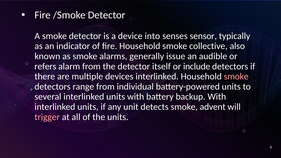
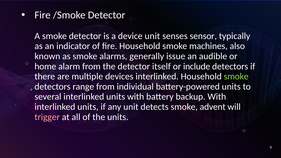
device into: into -> unit
collective: collective -> machines
refers: refers -> home
smoke at (236, 76) colour: pink -> light green
